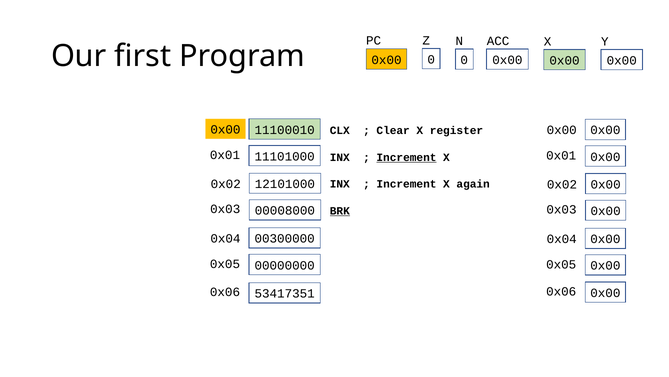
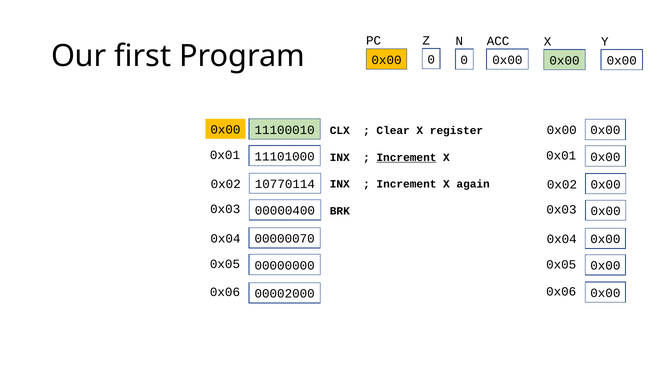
12101000: 12101000 -> 10770114
00008000: 00008000 -> 00000400
BRK underline: present -> none
00300000: 00300000 -> 00000070
53417351: 53417351 -> 00002000
